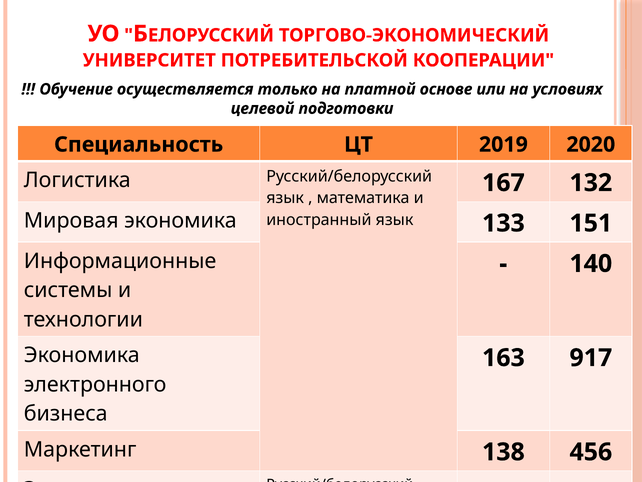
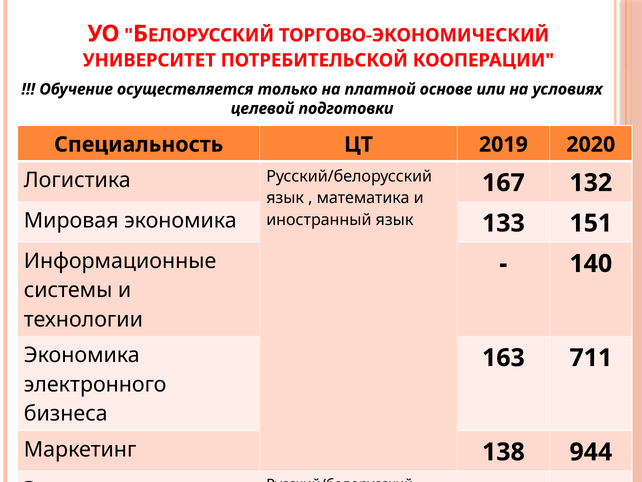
917: 917 -> 711
456: 456 -> 944
